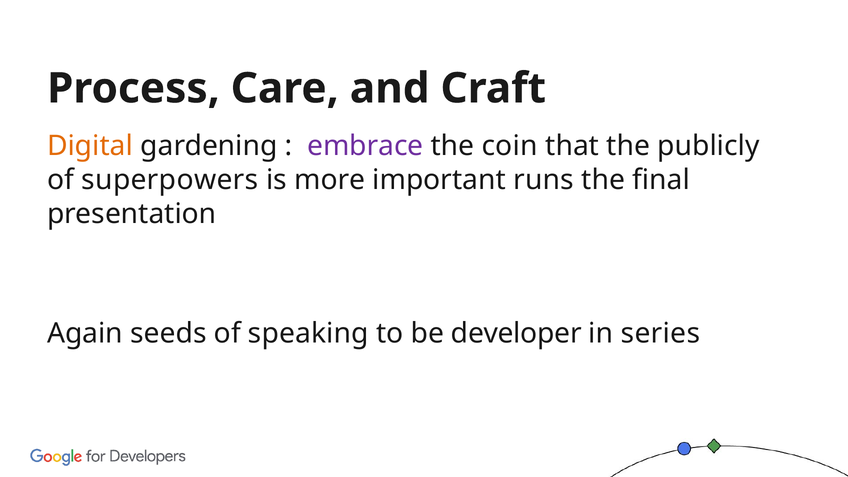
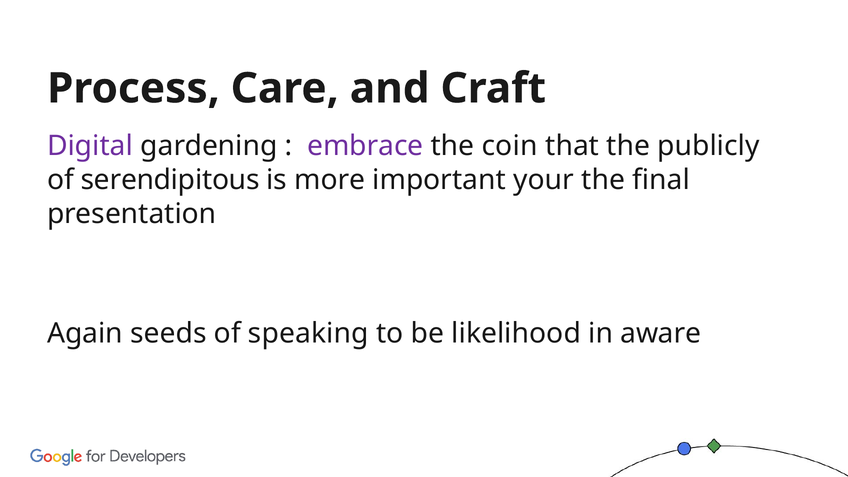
Digital colour: orange -> purple
superpowers: superpowers -> serendipitous
runs: runs -> your
developer: developer -> likelihood
series: series -> aware
